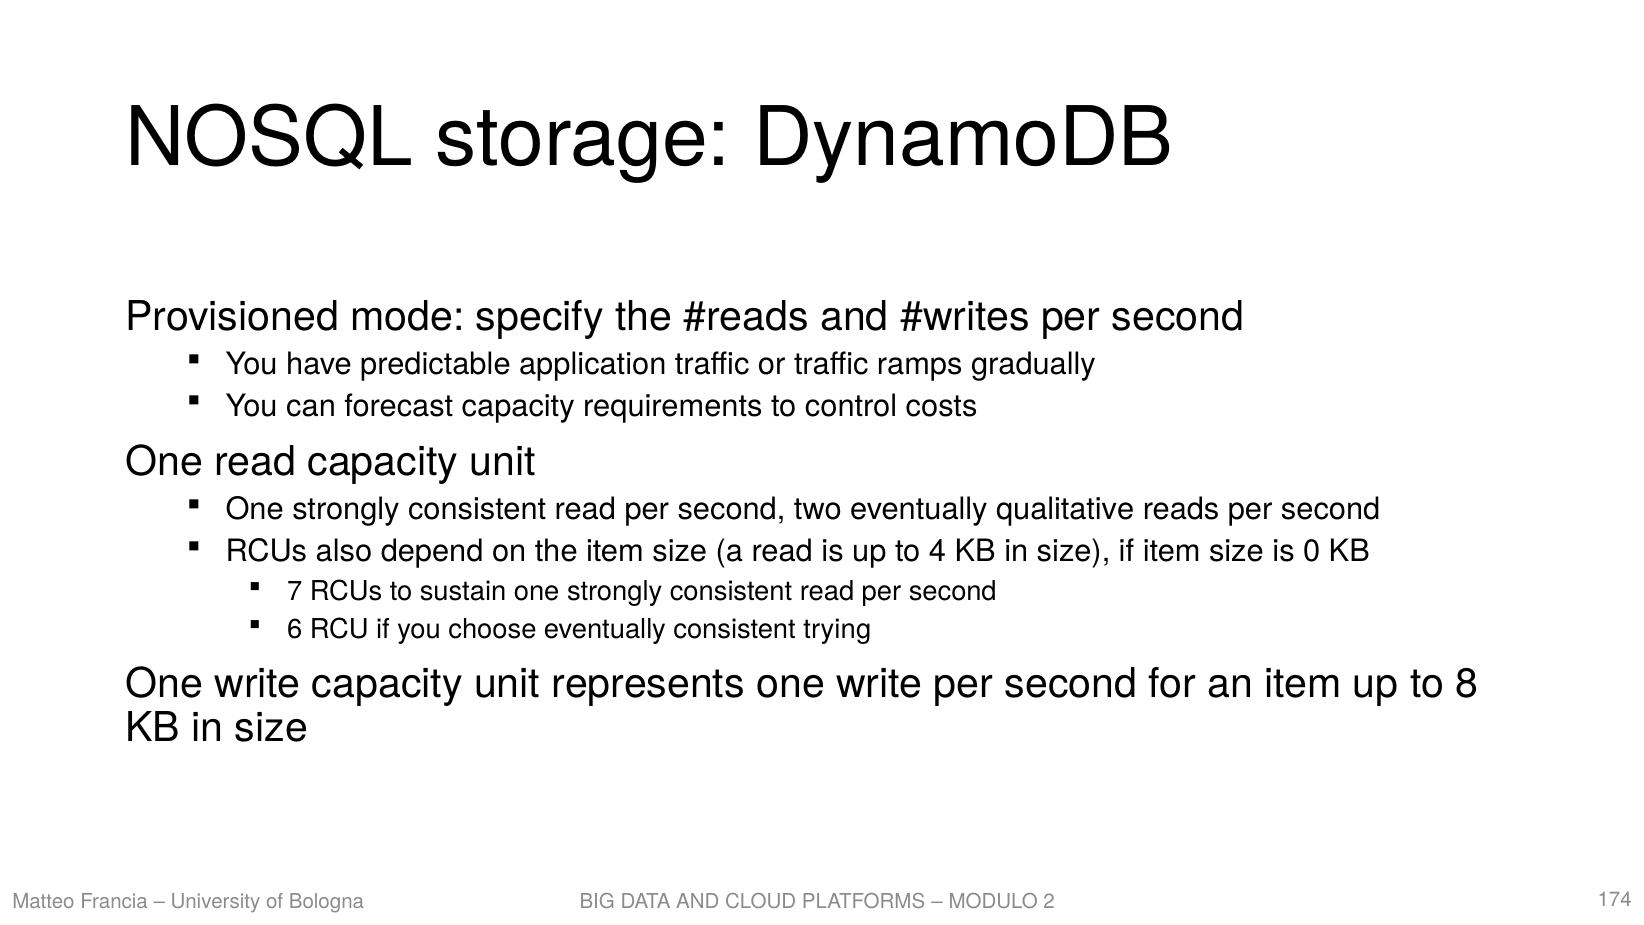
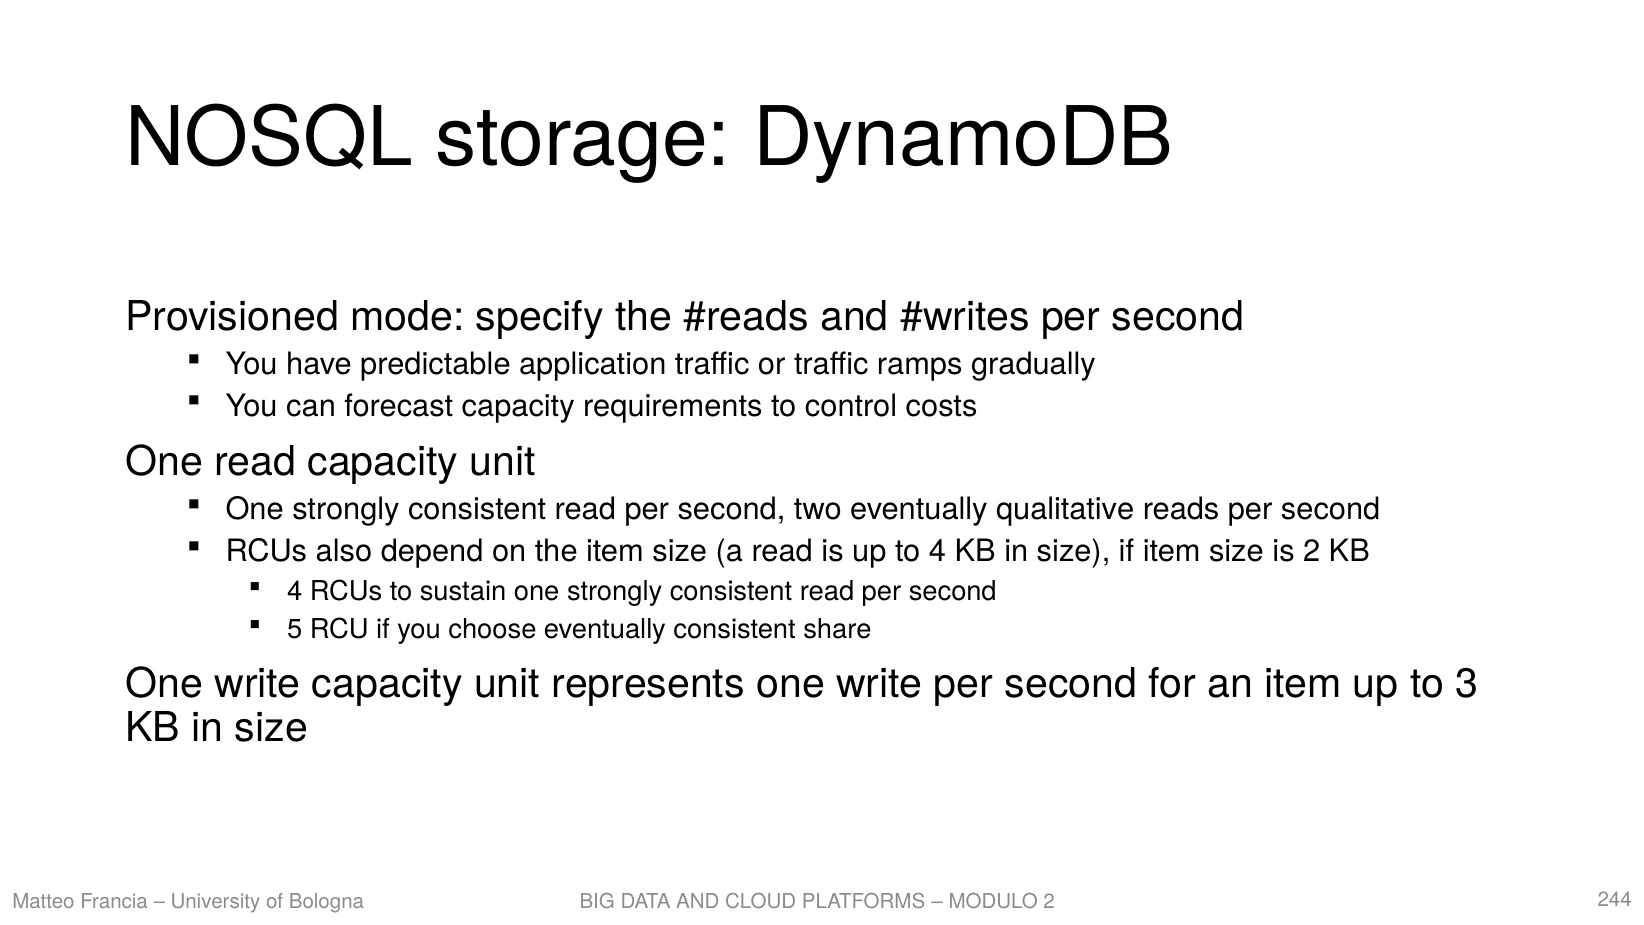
is 0: 0 -> 2
7 at (295, 591): 7 -> 4
6: 6 -> 5
trying: trying -> share
8: 8 -> 3
174: 174 -> 244
